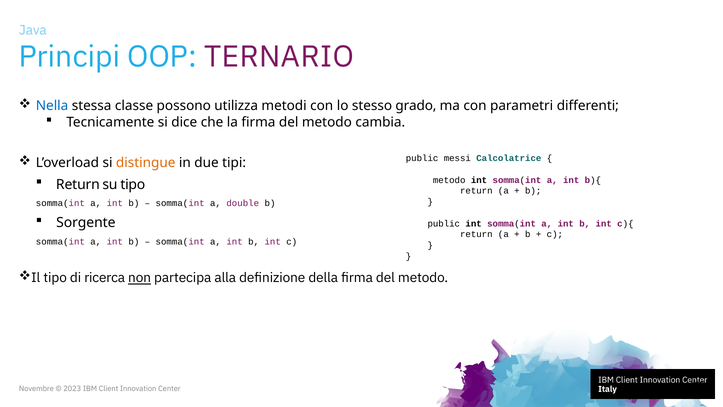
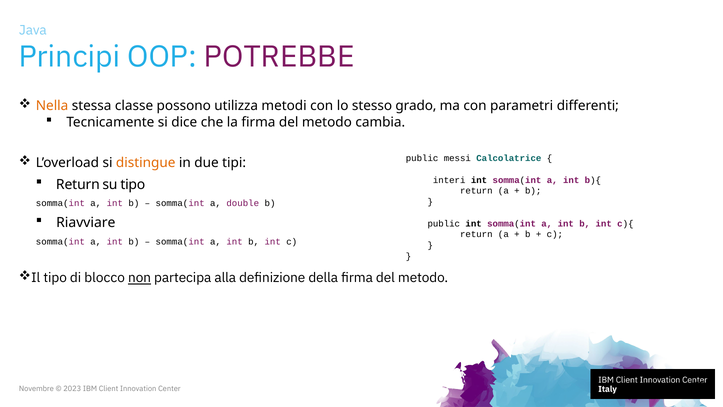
TERNARIO: TERNARIO -> POTREBBE
Nella colour: blue -> orange
metodo at (449, 180): metodo -> interi
Sorgente: Sorgente -> Riavviare
ricerca: ricerca -> blocco
